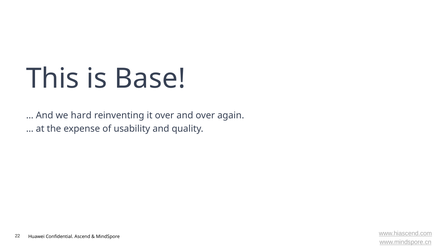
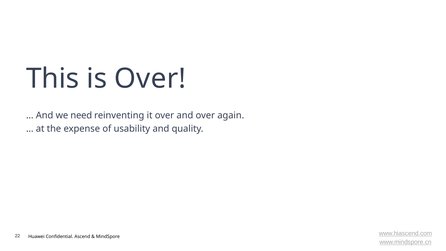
is Base: Base -> Over
hard: hard -> need
